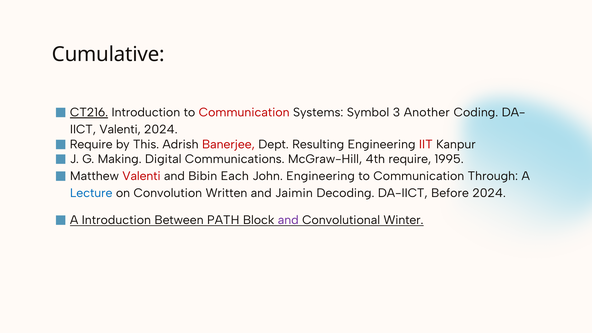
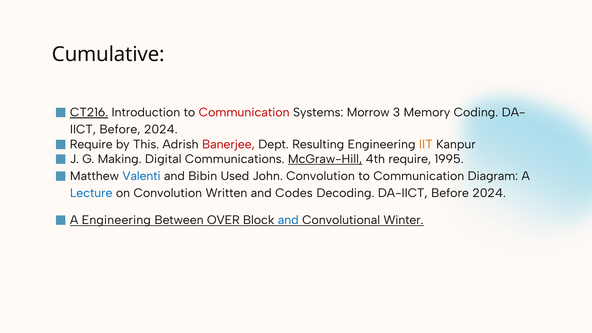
Symbol: Symbol -> Morrow
Another: Another -> Memory
Valenti at (120, 130): Valenti -> Before
IIT colour: red -> orange
McGraw-Hill underline: none -> present
Valenti at (141, 176) colour: red -> blue
Each: Each -> Used
John Engineering: Engineering -> Convolution
Through: Through -> Diagram
Jaimin: Jaimin -> Codes
A Introduction: Introduction -> Engineering
PATH: PATH -> OVER
and at (288, 220) colour: purple -> blue
